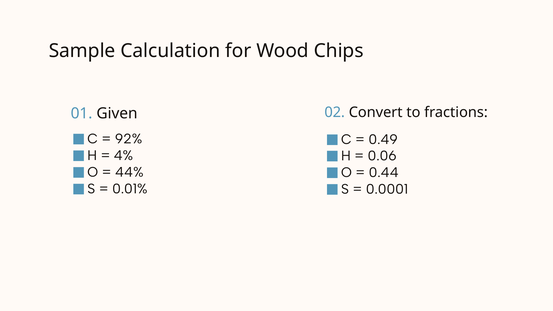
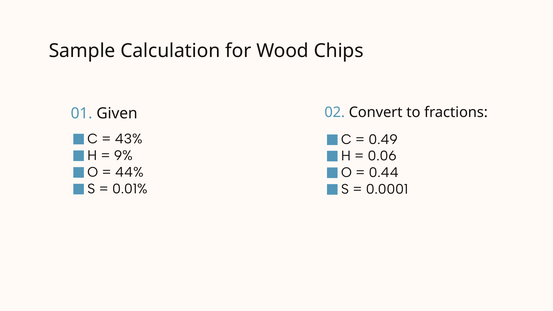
92%: 92% -> 43%
4%: 4% -> 9%
